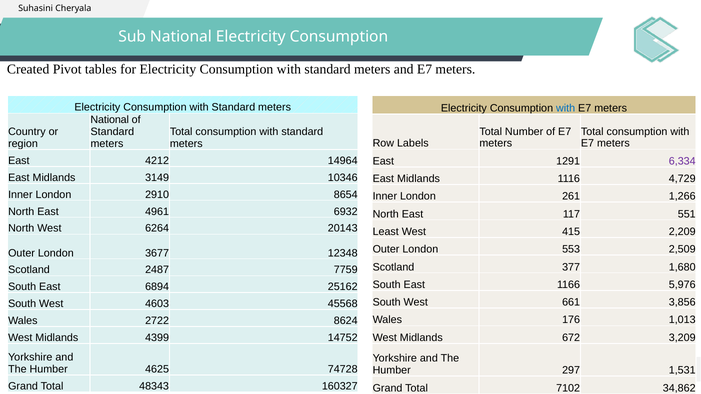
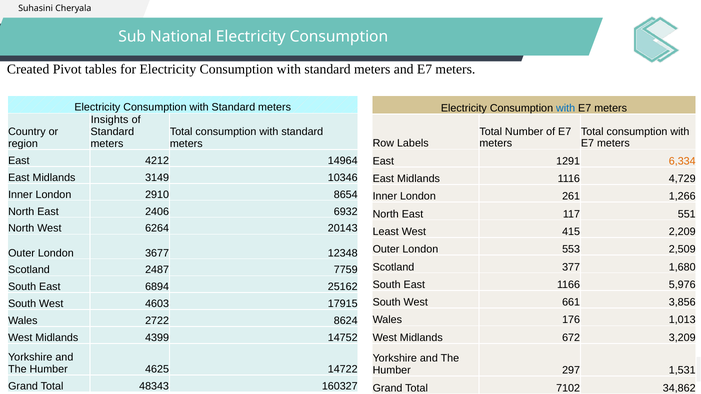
National at (110, 120): National -> Insights
6,334 colour: purple -> orange
4961: 4961 -> 2406
45568: 45568 -> 17915
74728: 74728 -> 14722
